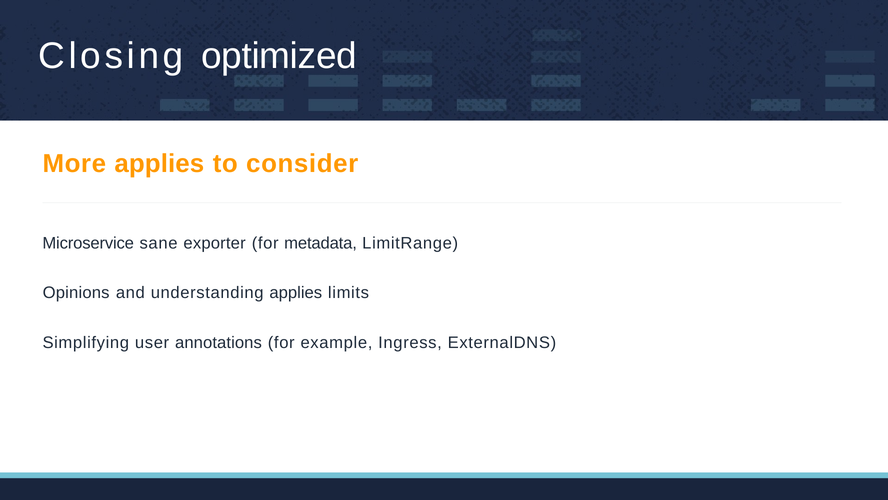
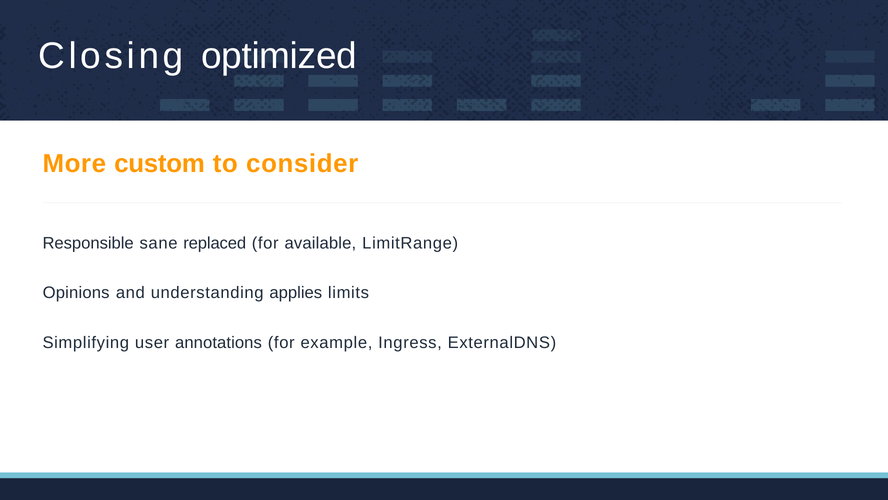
More applies: applies -> custom
Microservice: Microservice -> Responsible
exporter: exporter -> replaced
metadata: metadata -> available
